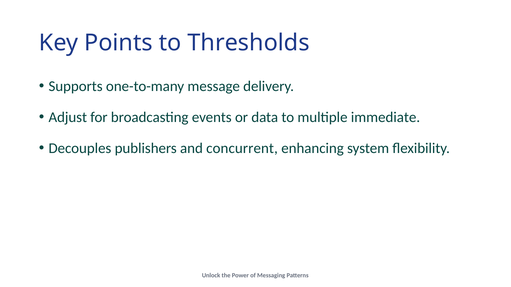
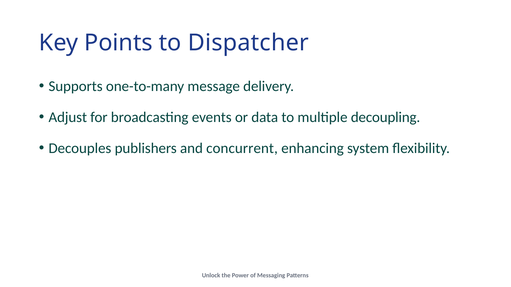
Thresholds: Thresholds -> Dispatcher
immediate: immediate -> decoupling
